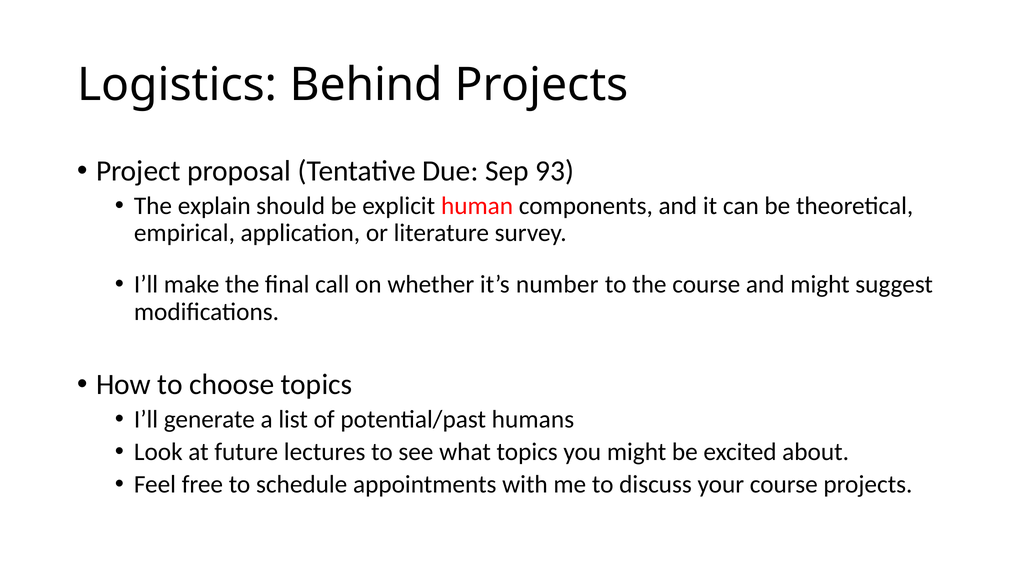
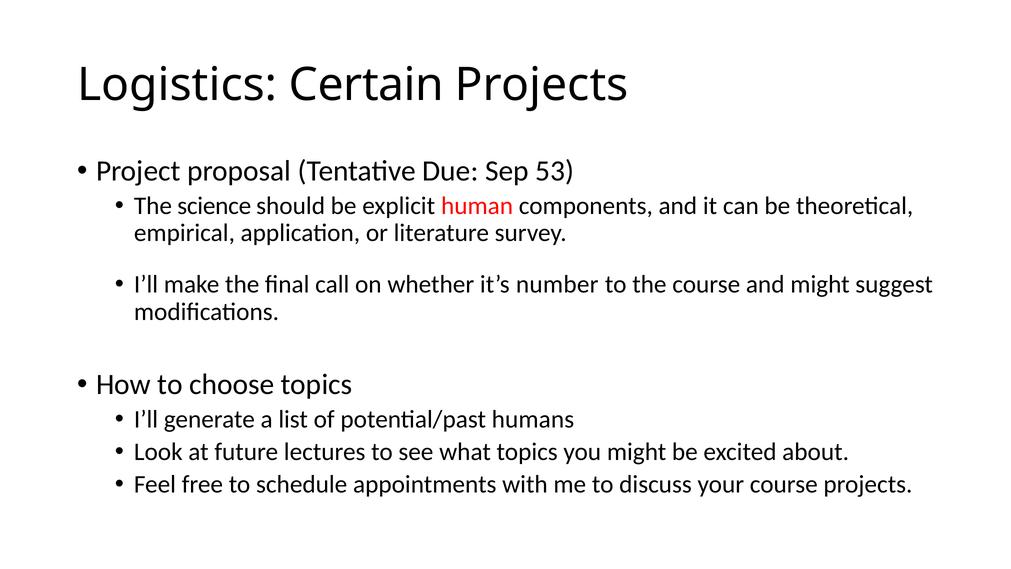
Behind: Behind -> Certain
93: 93 -> 53
explain: explain -> science
